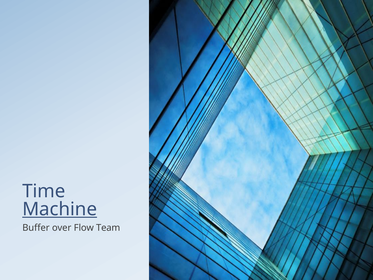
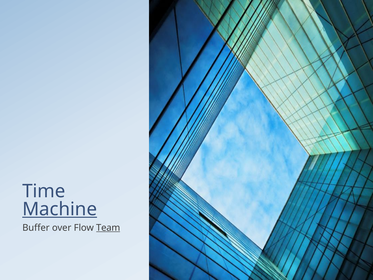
Team underline: none -> present
